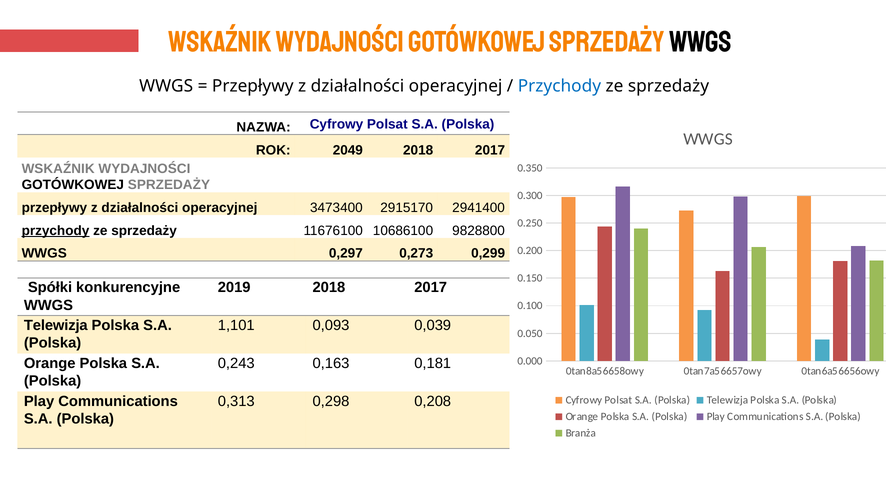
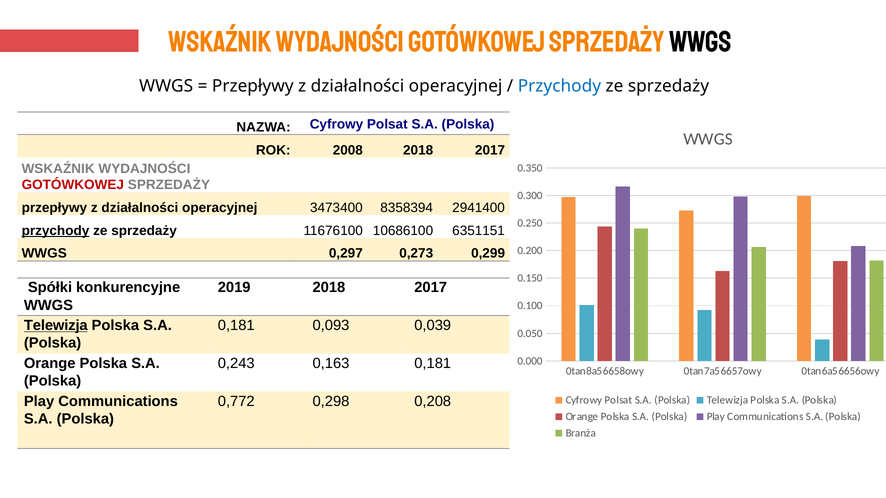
2049: 2049 -> 2008
GOTÓWKOWEJ at (73, 185) colour: black -> red
2915170: 2915170 -> 8358394
9828800: 9828800 -> 6351151
Telewizja at (56, 326) underline: none -> present
1,101 at (236, 326): 1,101 -> 0,181
0,313: 0,313 -> 0,772
